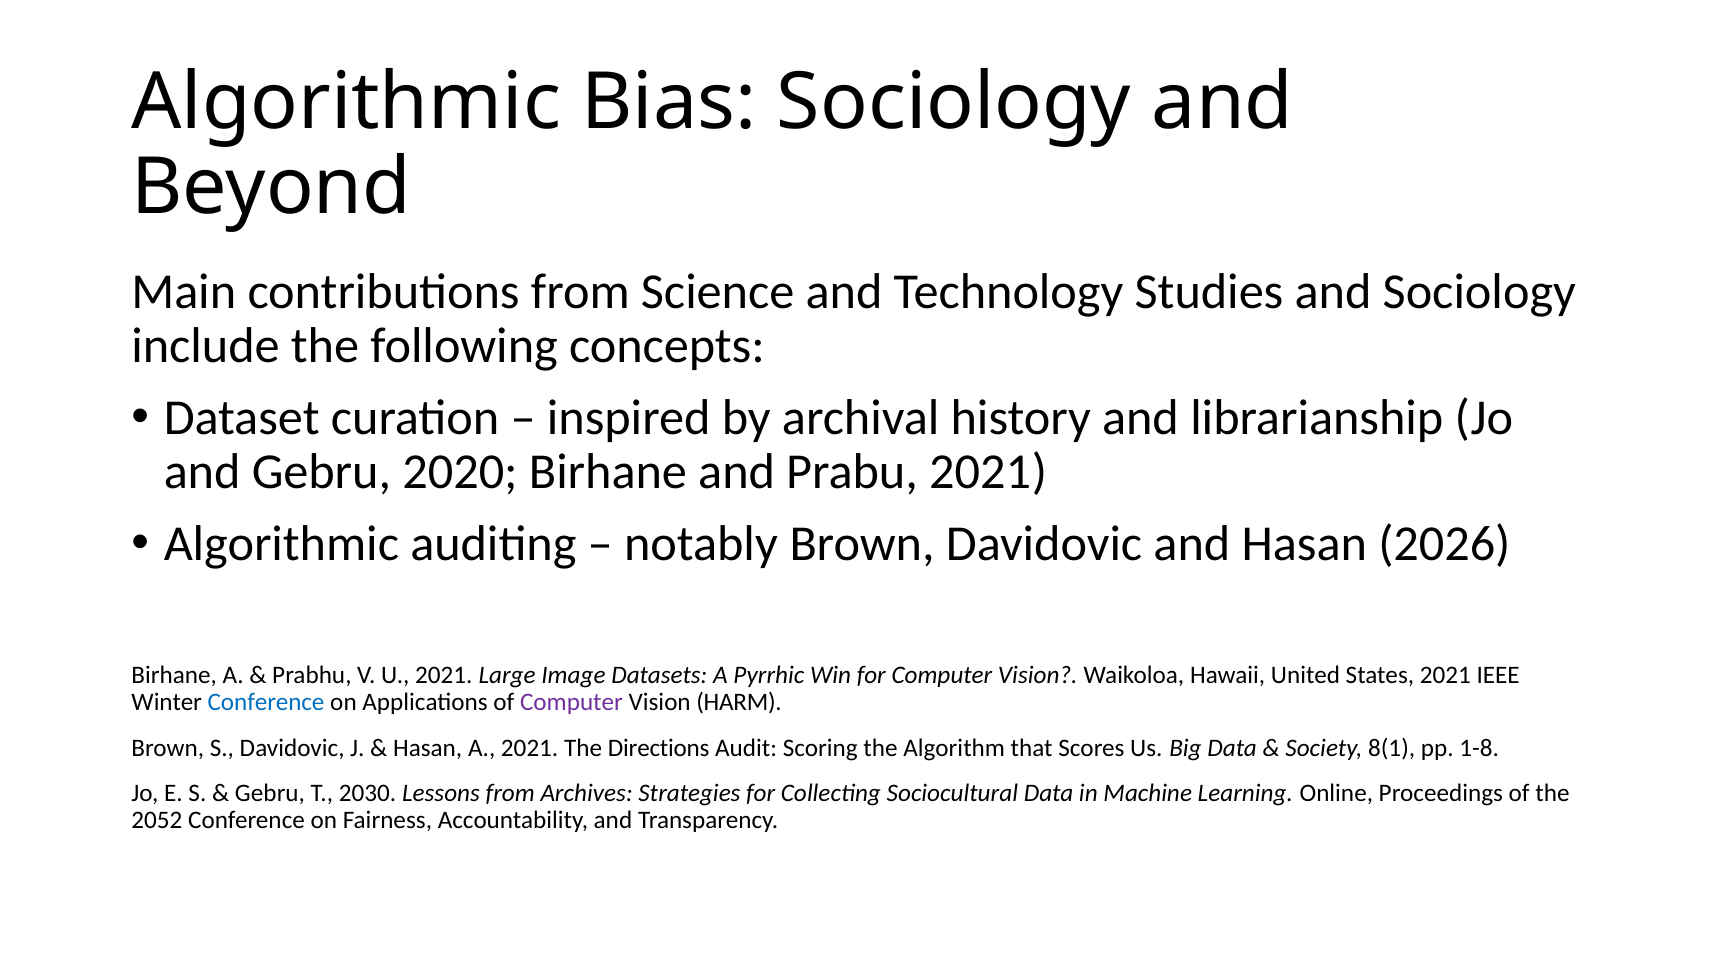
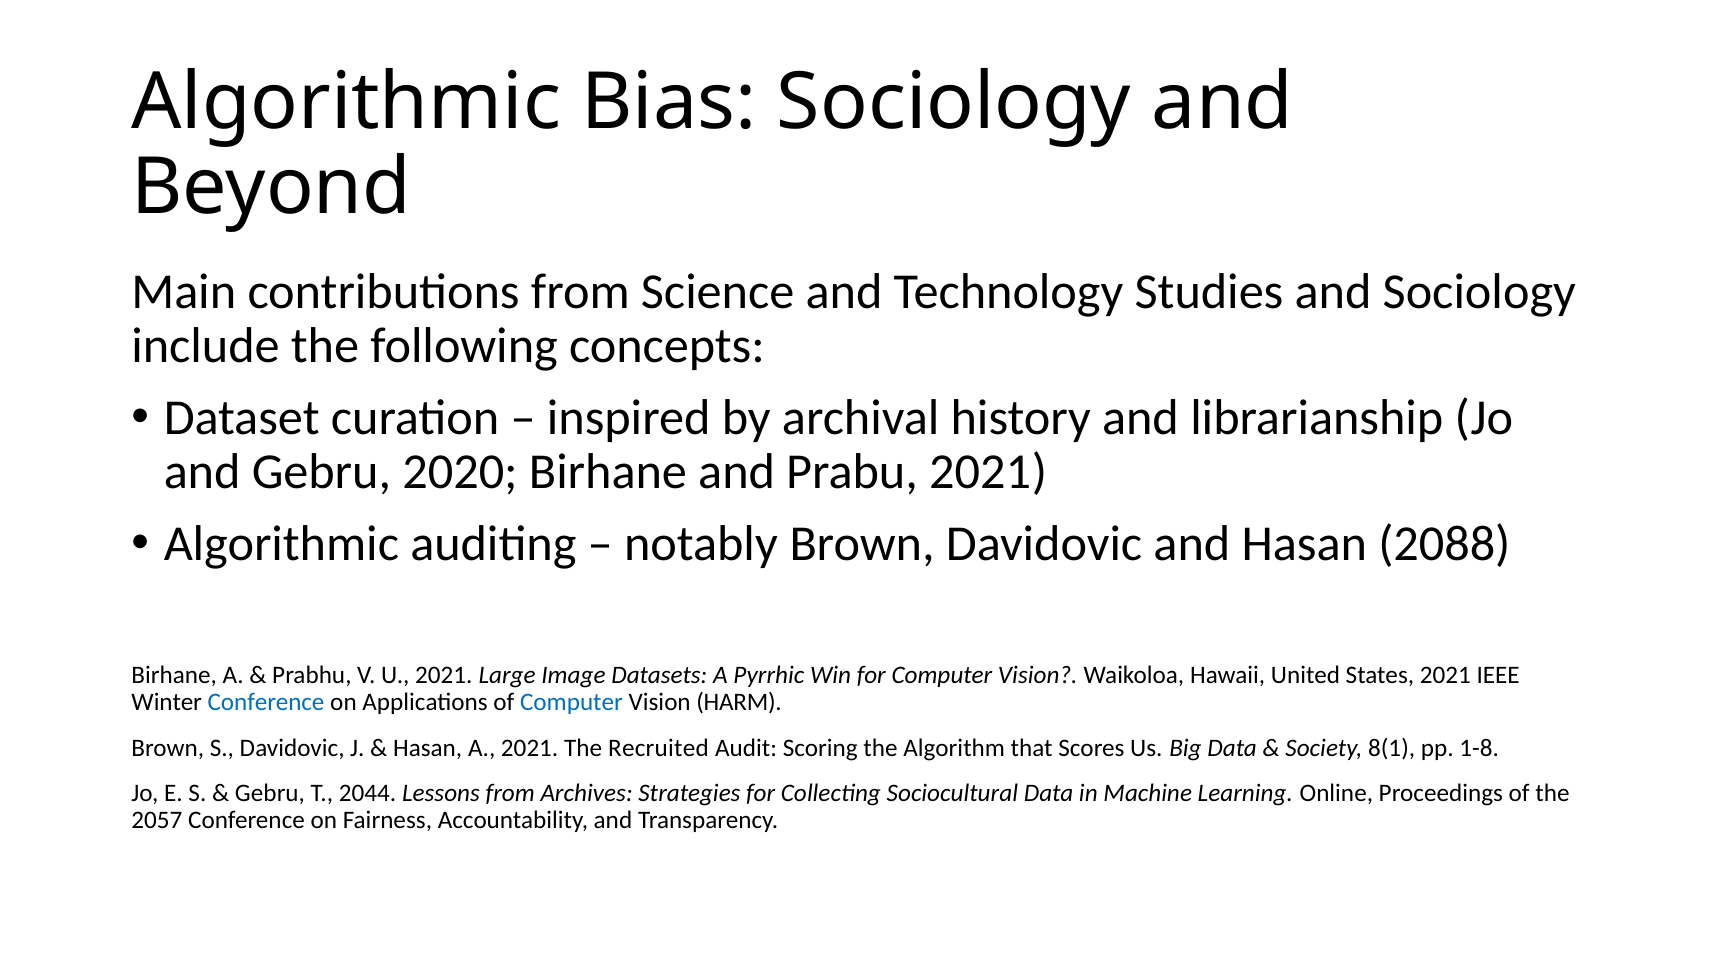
2026: 2026 -> 2088
Computer at (571, 702) colour: purple -> blue
Directions: Directions -> Recruited
2030: 2030 -> 2044
2052: 2052 -> 2057
